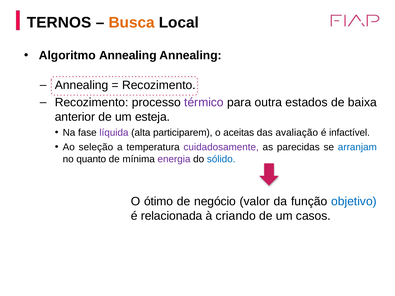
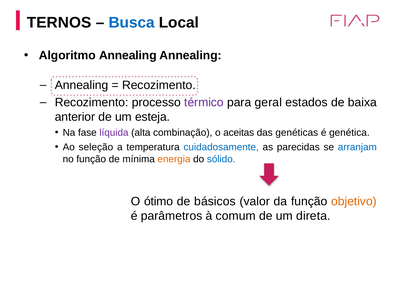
Busca colour: orange -> blue
outra: outra -> geral
participarem: participarem -> combinação
avaliação: avaliação -> genéticas
infactível: infactível -> genética
cuidadosamente colour: purple -> blue
no quanto: quanto -> função
energia colour: purple -> orange
negócio: negócio -> básicos
objetivo colour: blue -> orange
relacionada: relacionada -> parâmetros
criando: criando -> comum
casos: casos -> direta
